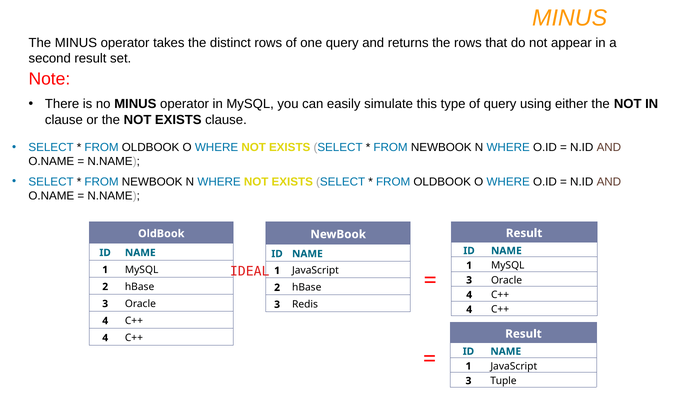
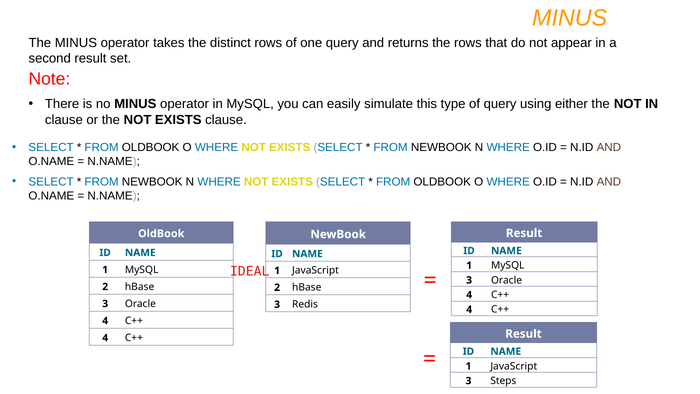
Tuple: Tuple -> Steps
